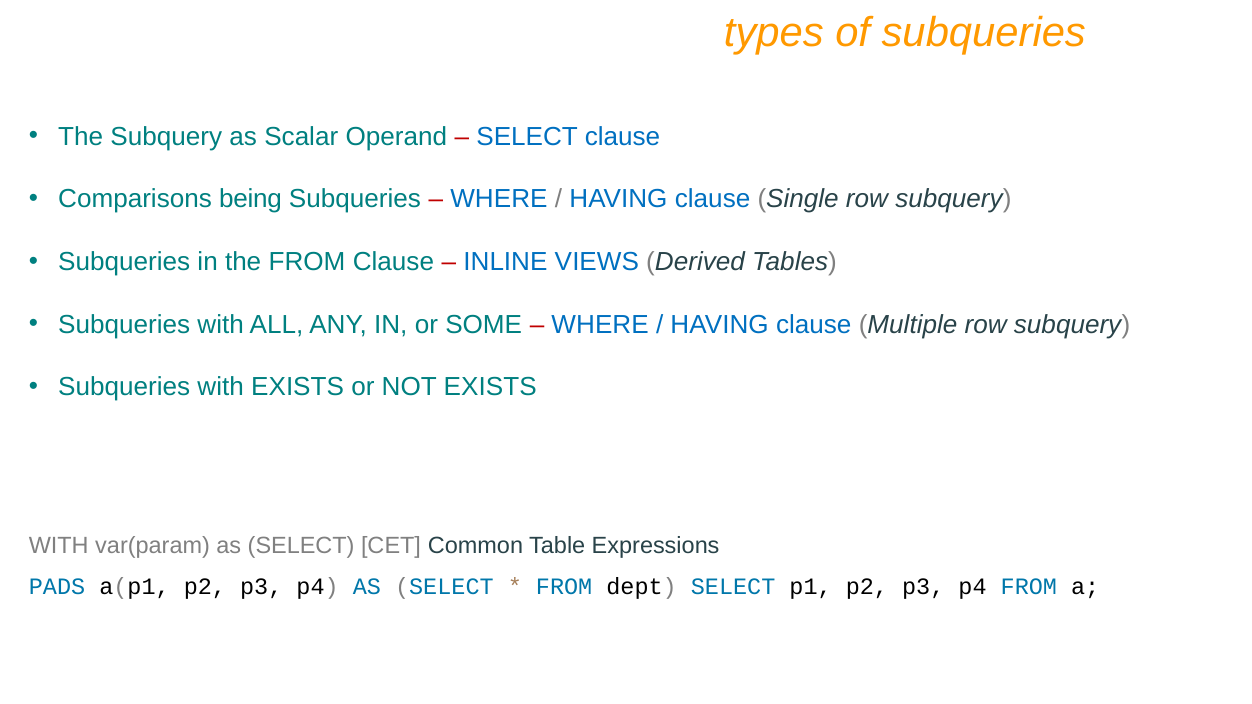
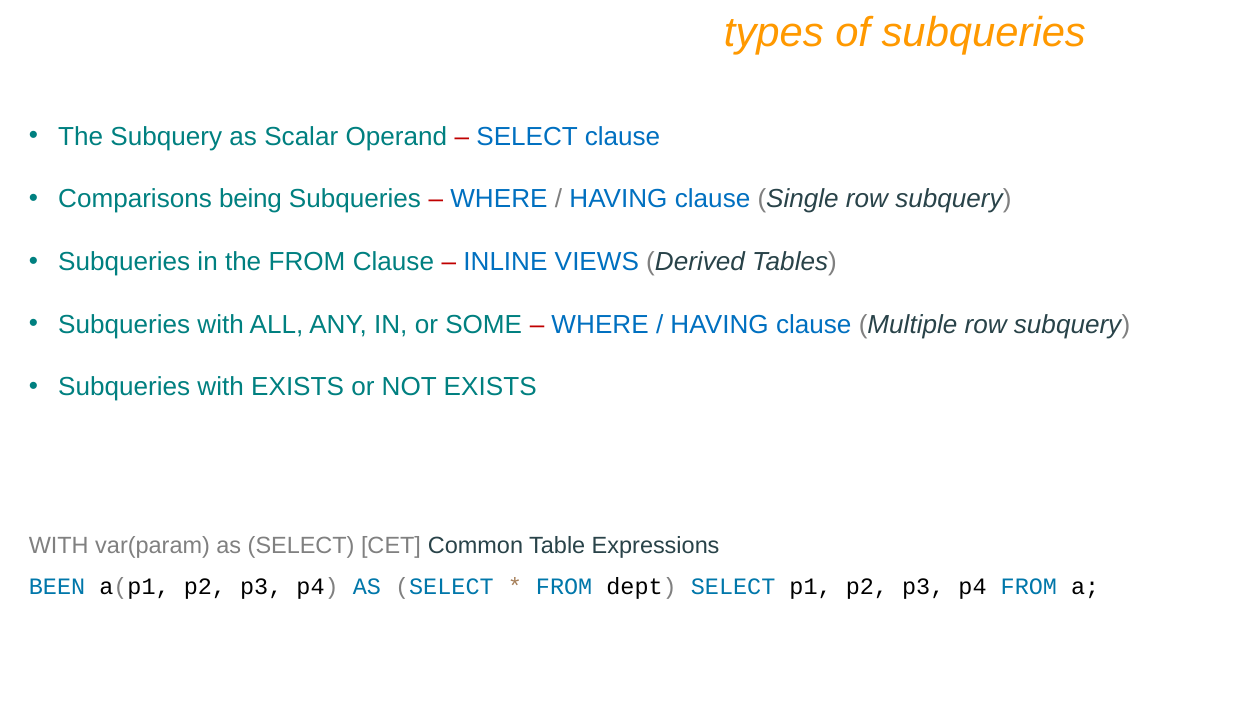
PADS: PADS -> BEEN
